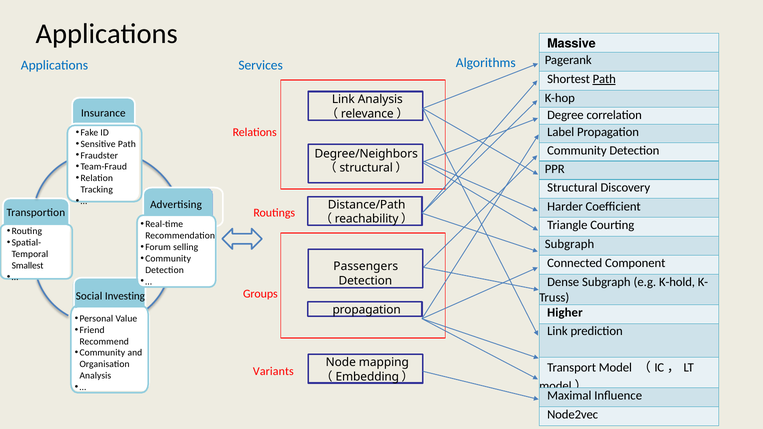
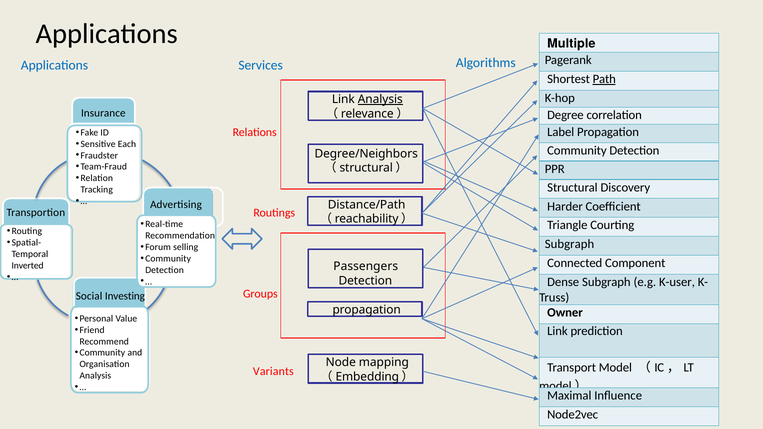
Massive: Massive -> Multiple
Analysis at (380, 99) underline: none -> present
Sensitive Path: Path -> Each
Smallest: Smallest -> Inverted
K-hold: K-hold -> K-user
Higher: Higher -> Owner
